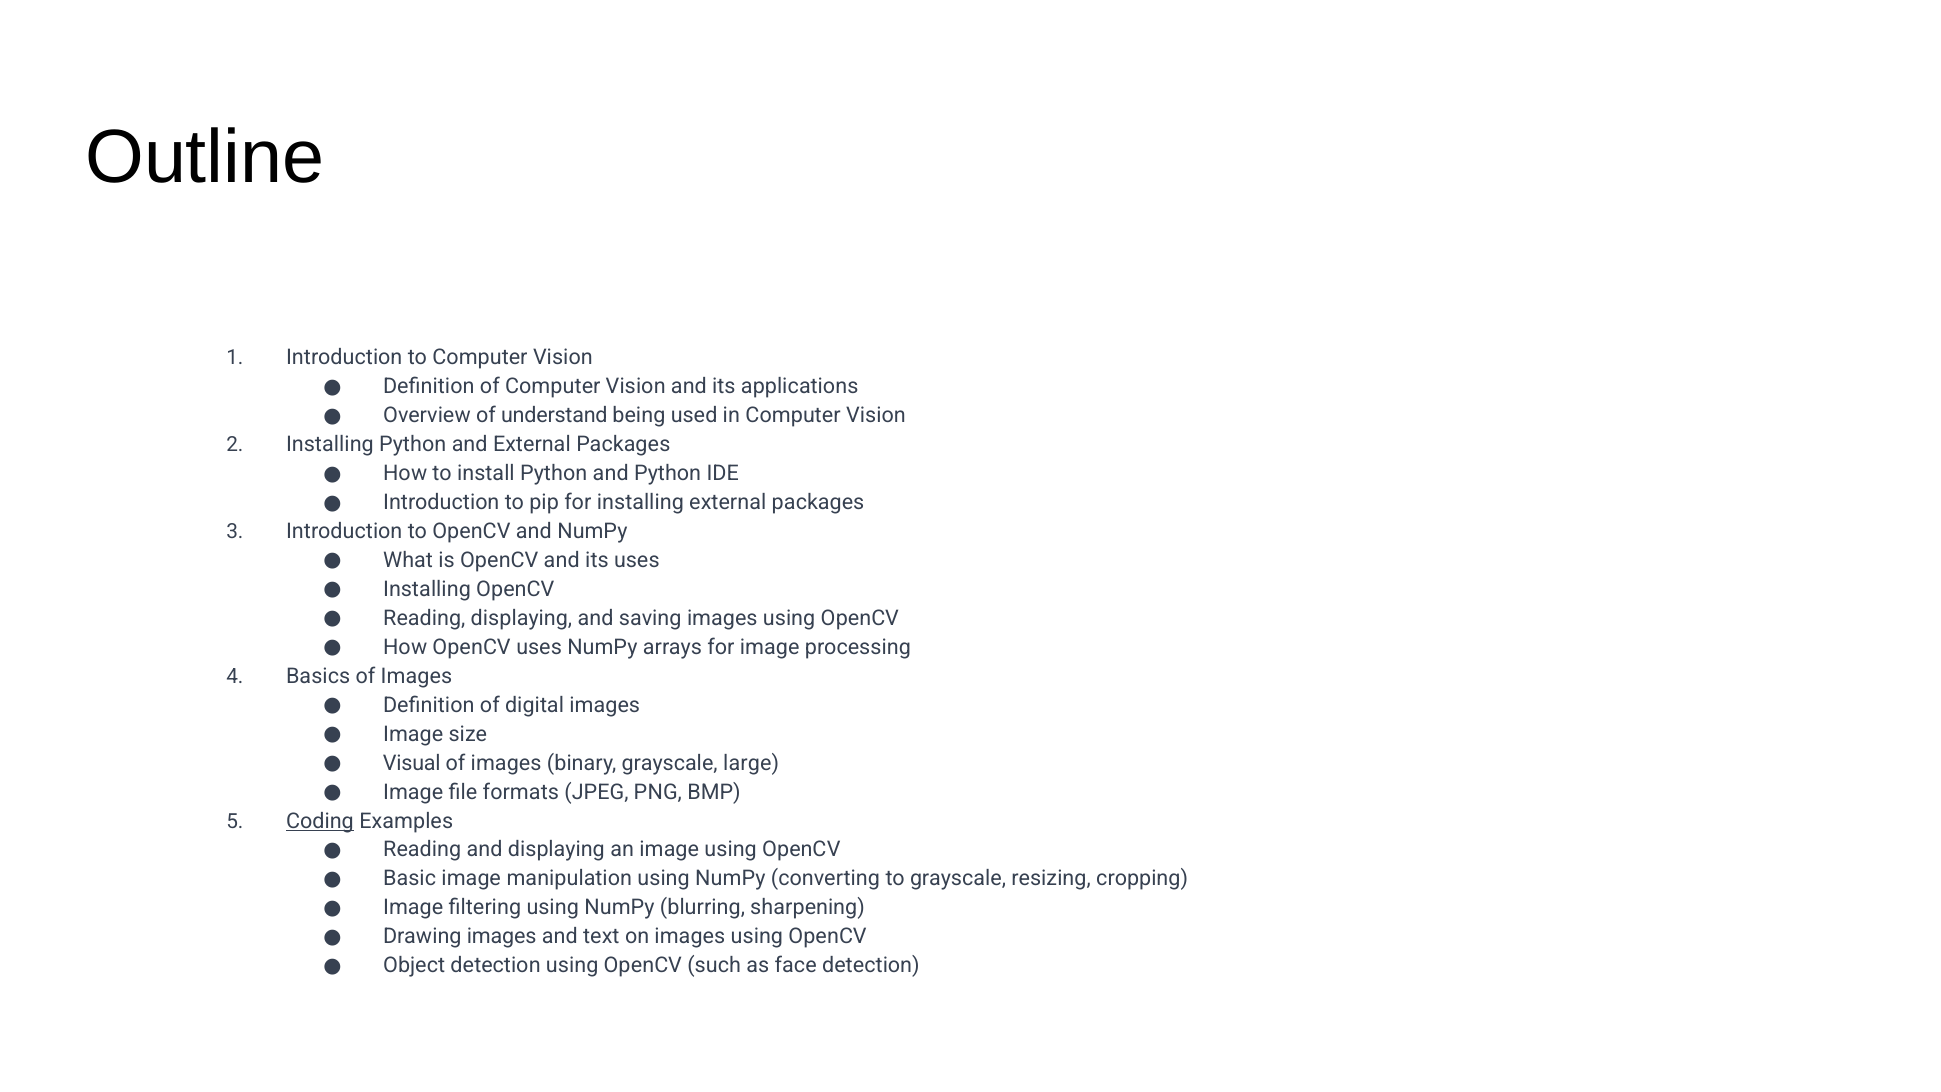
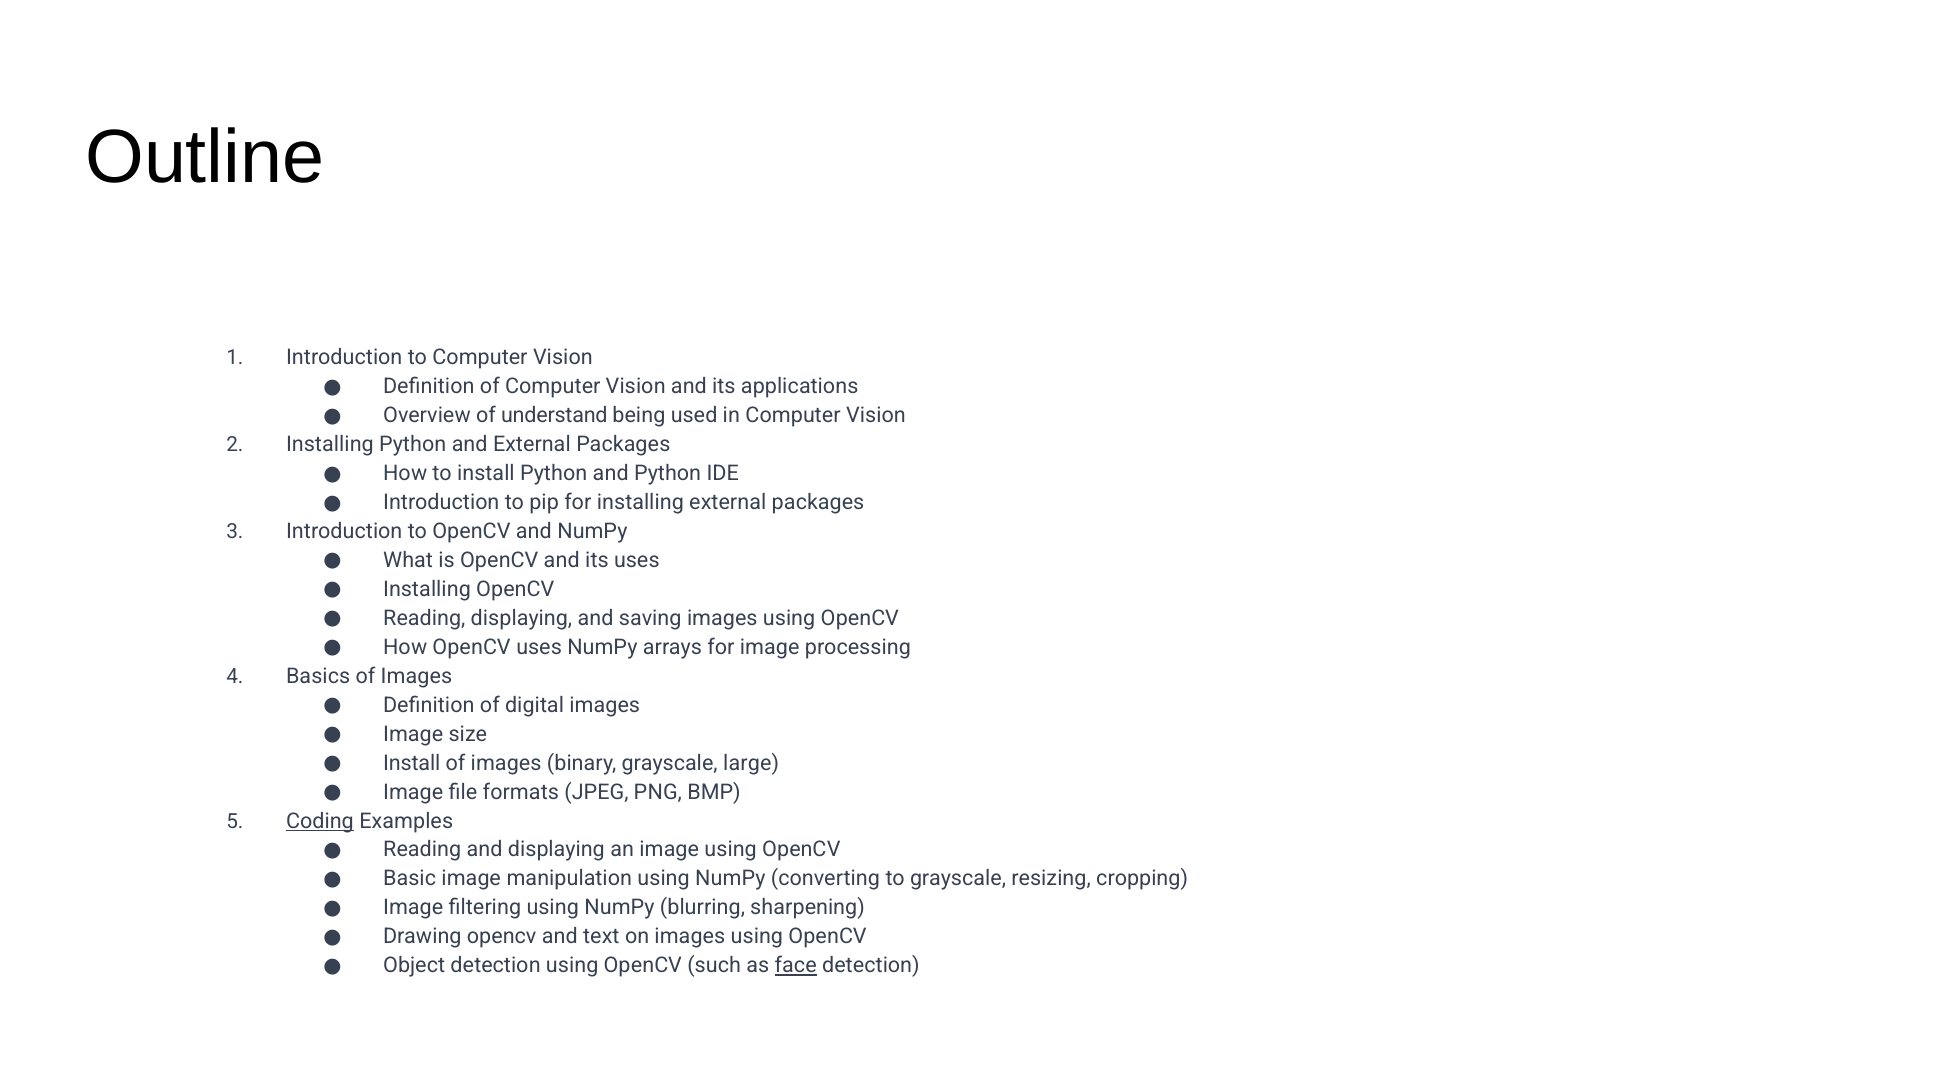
Visual at (412, 763): Visual -> Install
Drawing images: images -> opencv
face underline: none -> present
